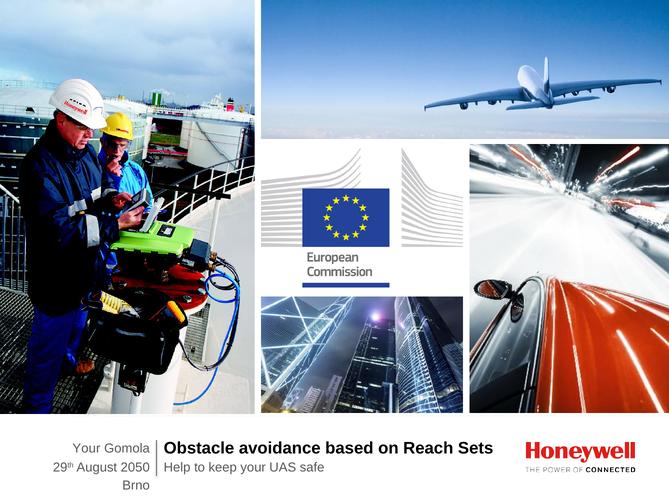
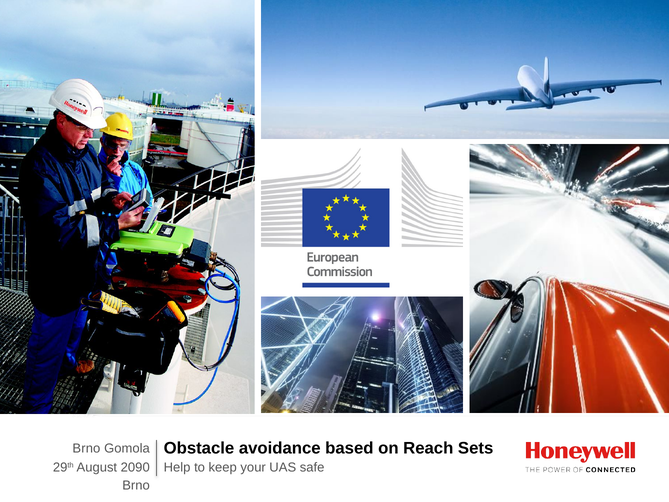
Your at (86, 448): Your -> Brno
2050: 2050 -> 2090
